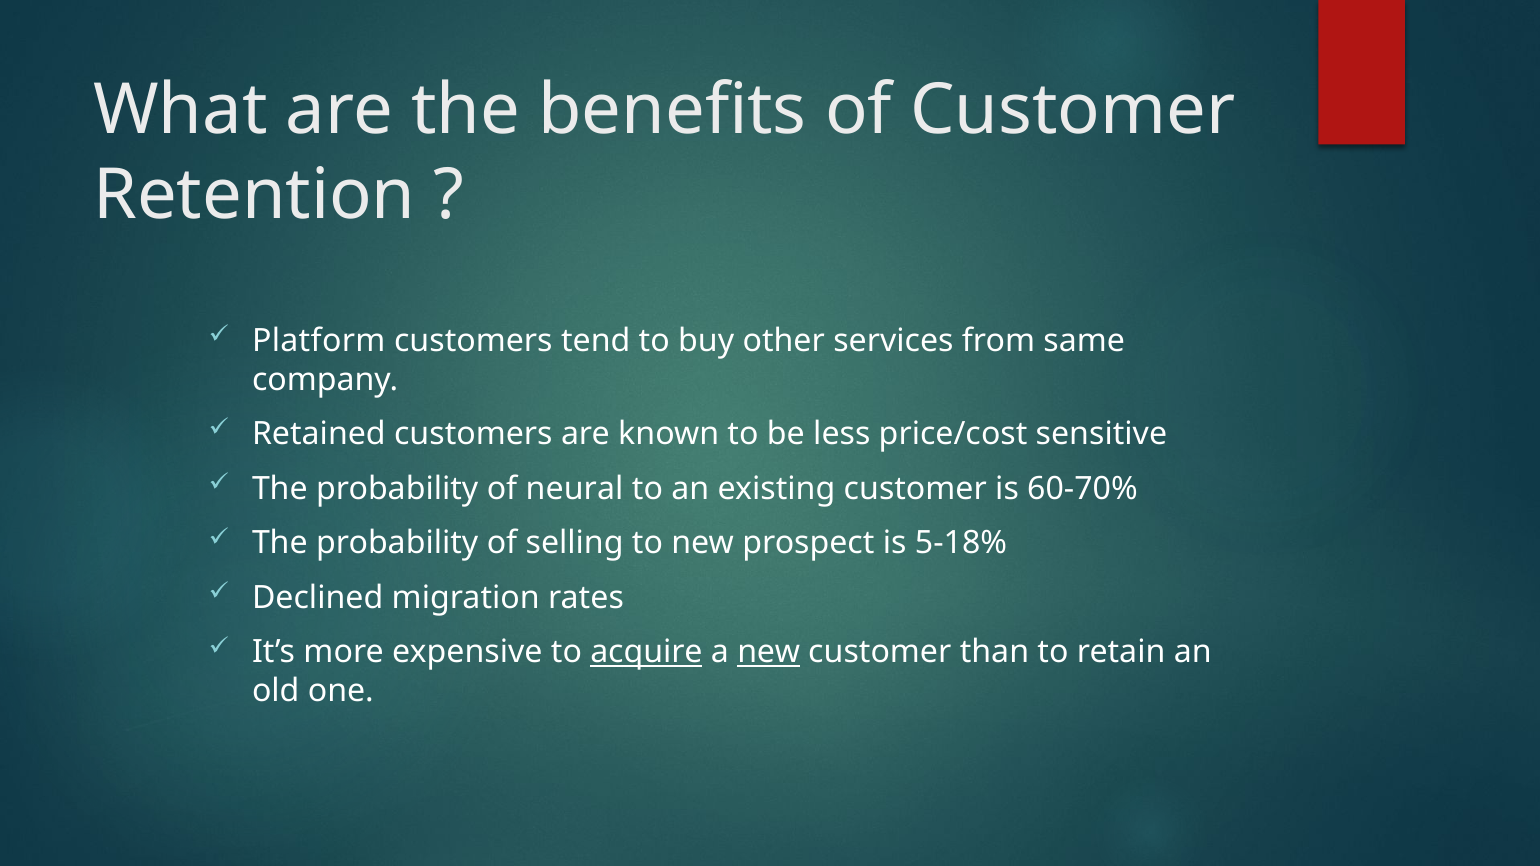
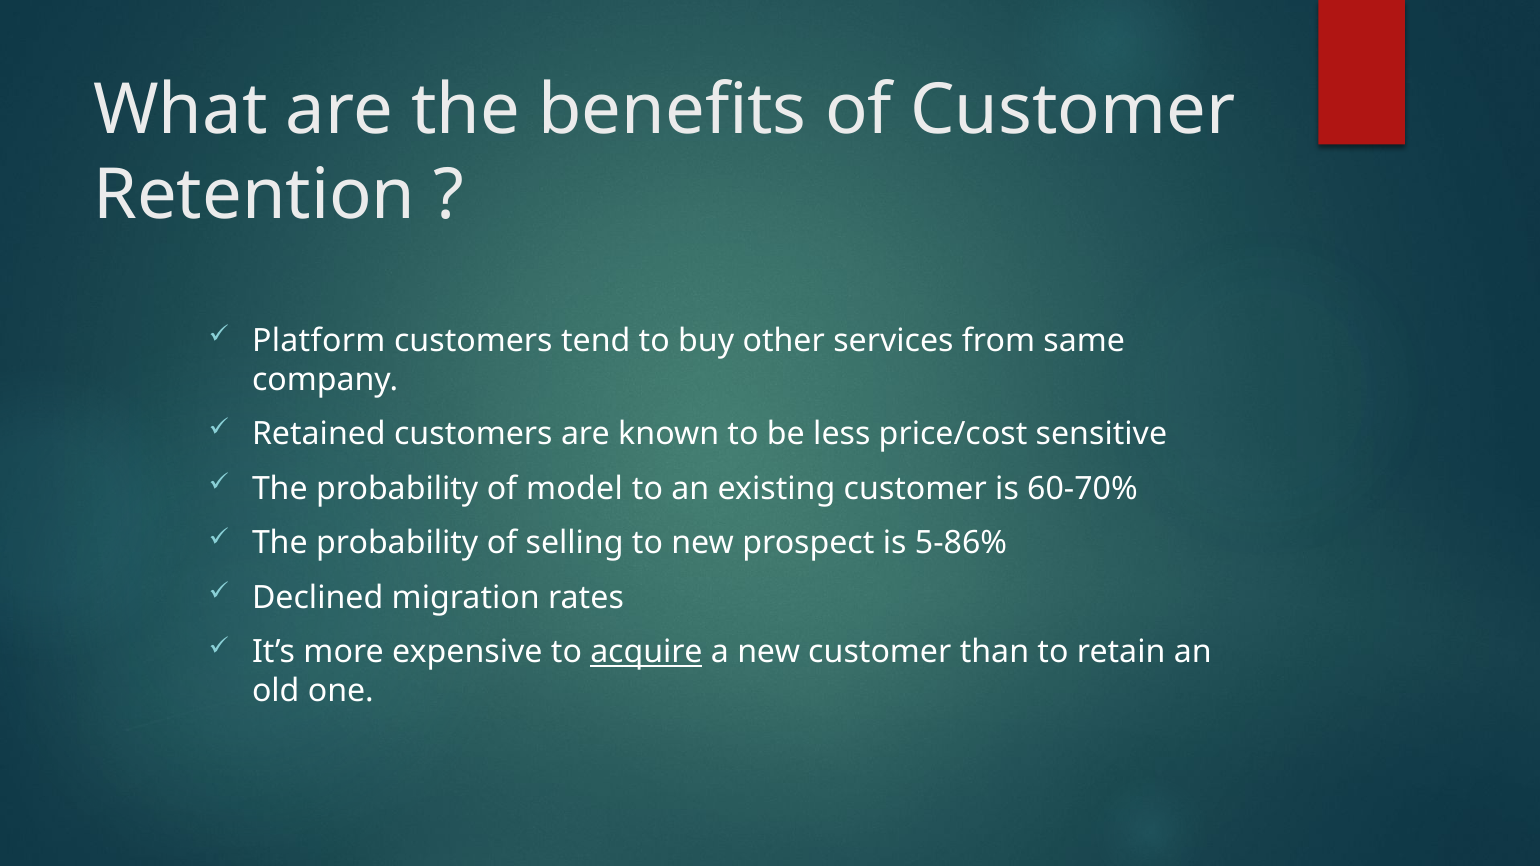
neural: neural -> model
5-18%: 5-18% -> 5-86%
new at (769, 653) underline: present -> none
